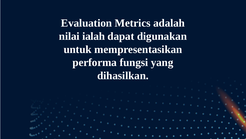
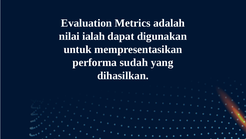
fungsi: fungsi -> sudah
